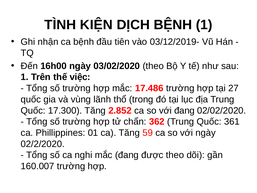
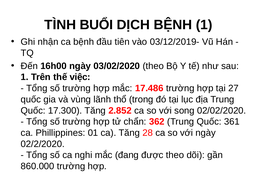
KIỆN: KIỆN -> BUỔI
với đang: đang -> song
59: 59 -> 28
160.007: 160.007 -> 860.000
